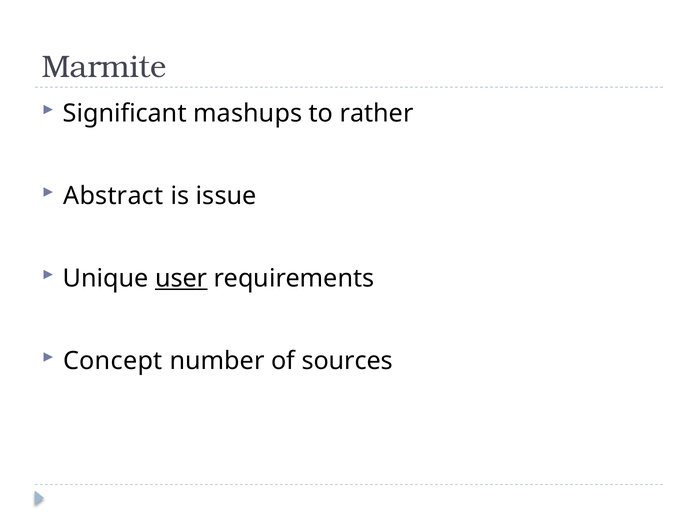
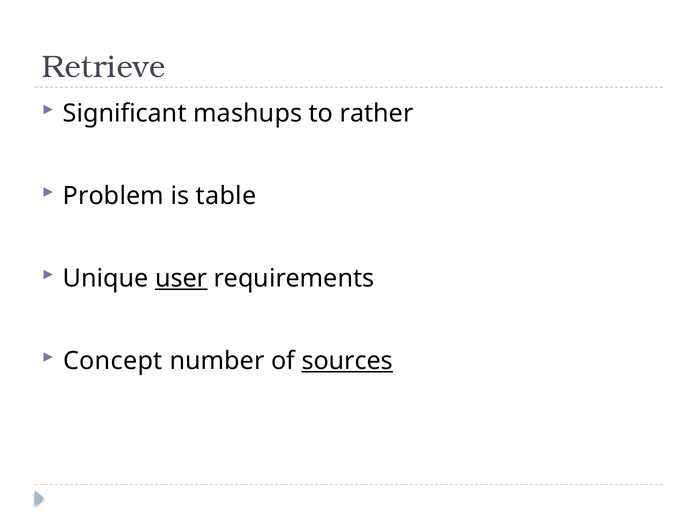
Marmite: Marmite -> Retrieve
Abstract: Abstract -> Problem
issue: issue -> table
sources underline: none -> present
